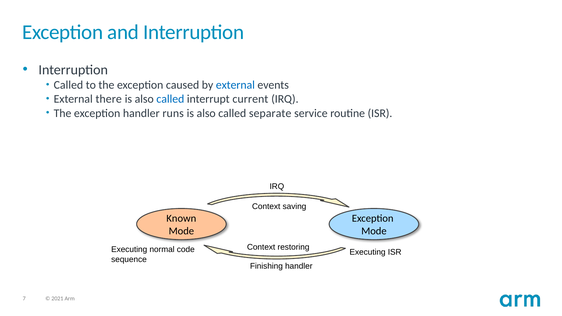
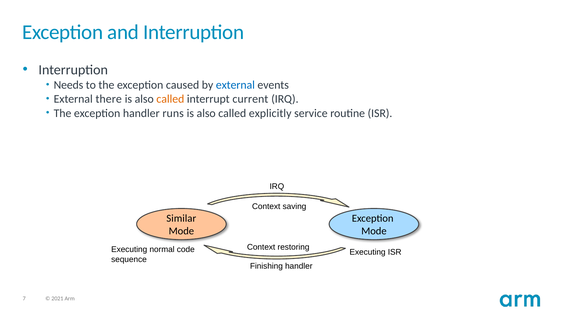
Called at (68, 85): Called -> Needs
called at (170, 99) colour: blue -> orange
separate: separate -> explicitly
Known: Known -> Similar
